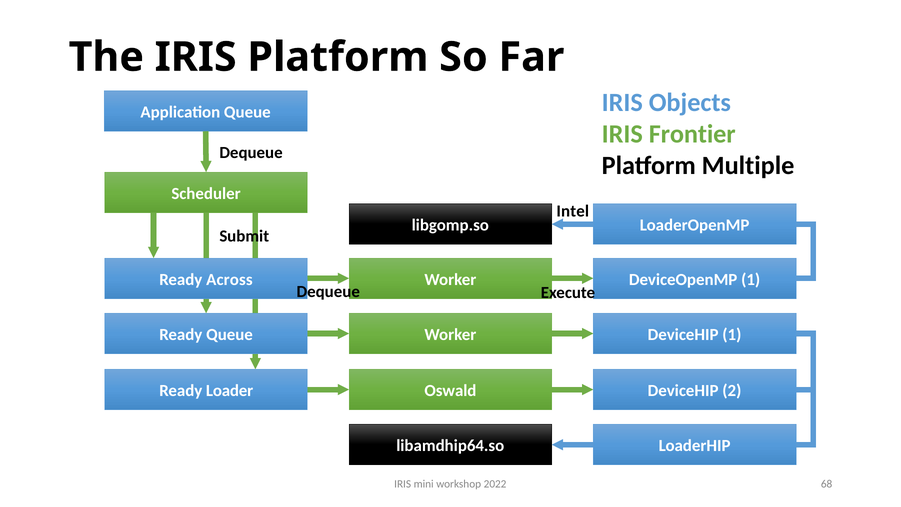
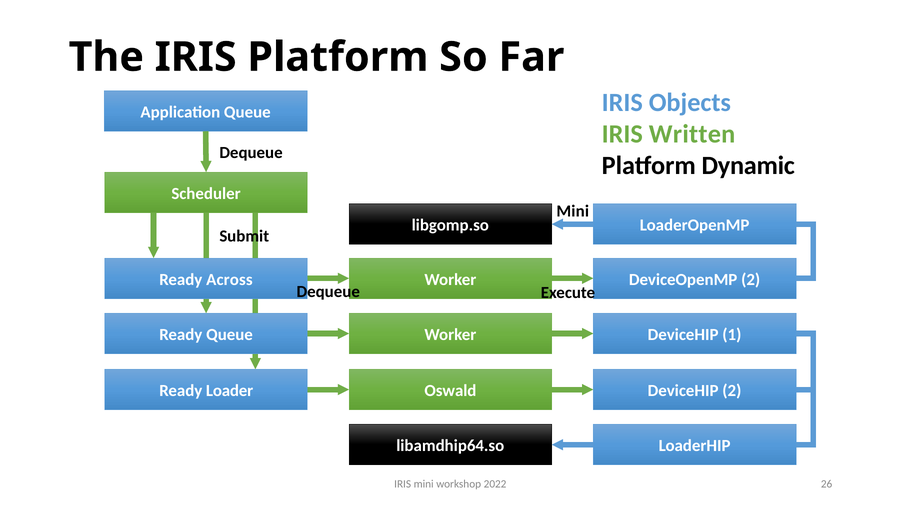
Frontier: Frontier -> Written
Multiple: Multiple -> Dynamic
Intel at (573, 211): Intel -> Mini
DeviceOpenMP 1: 1 -> 2
68: 68 -> 26
